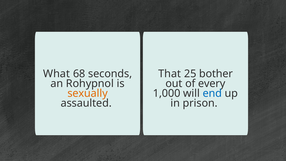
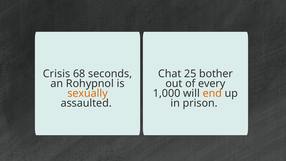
What: What -> Crisis
That: That -> Chat
end colour: blue -> orange
